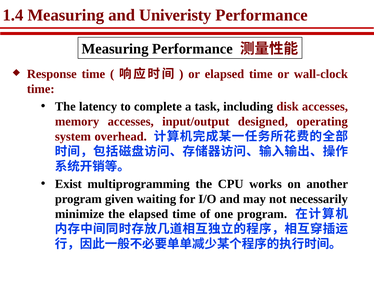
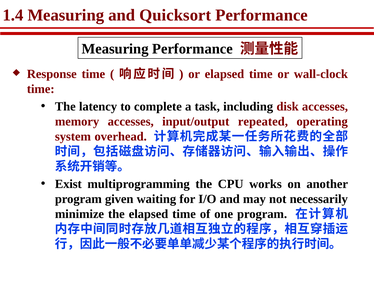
Univeristy: Univeristy -> Quicksort
designed: designed -> repeated
